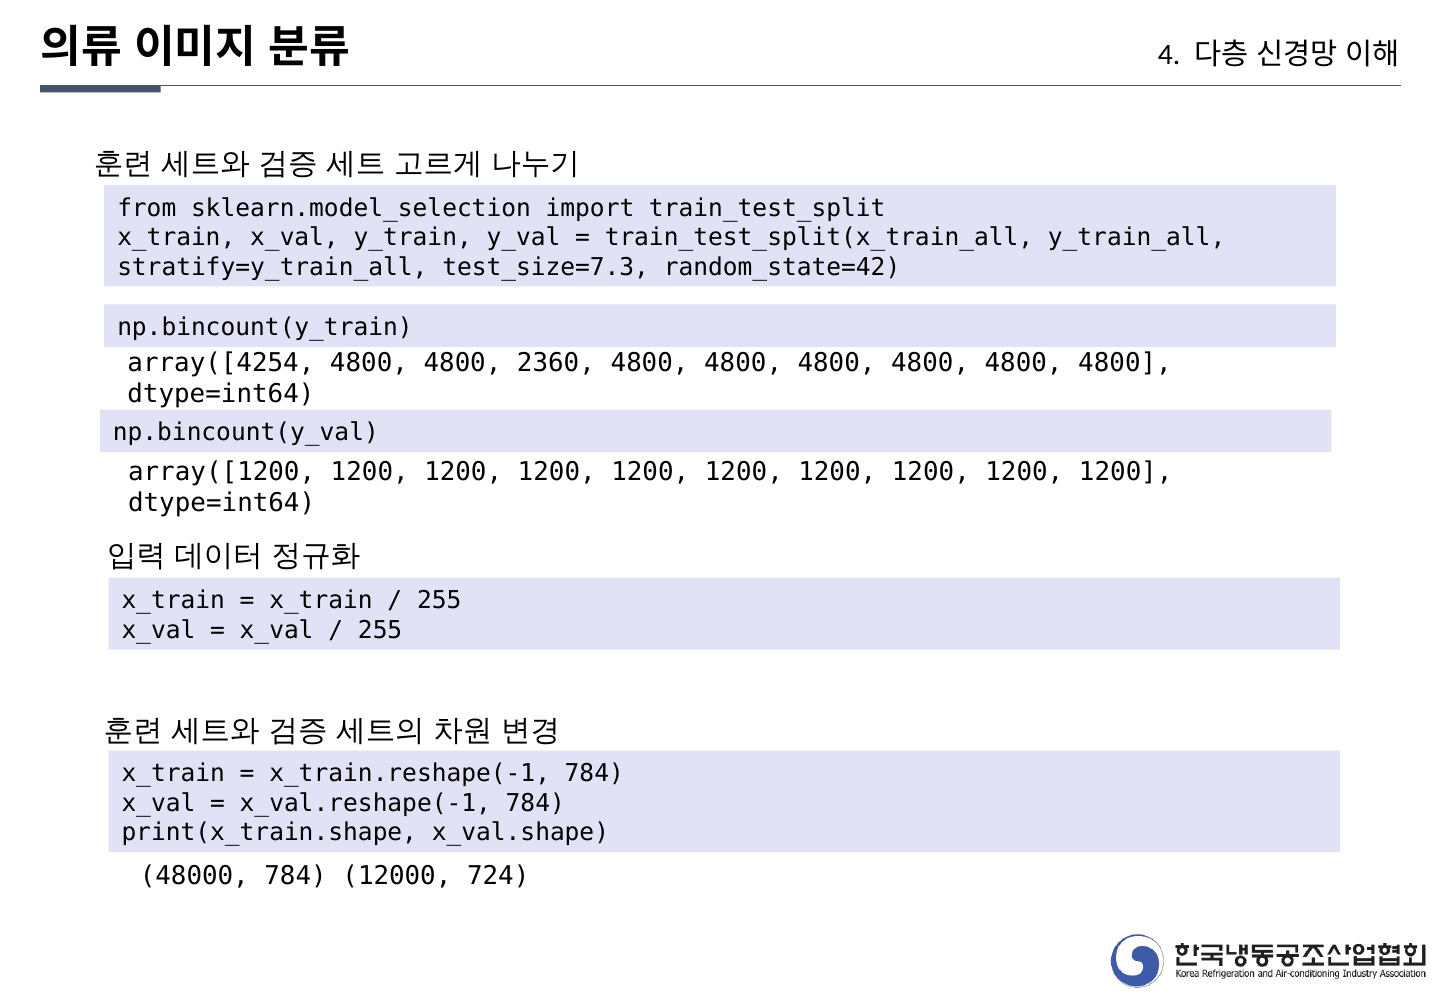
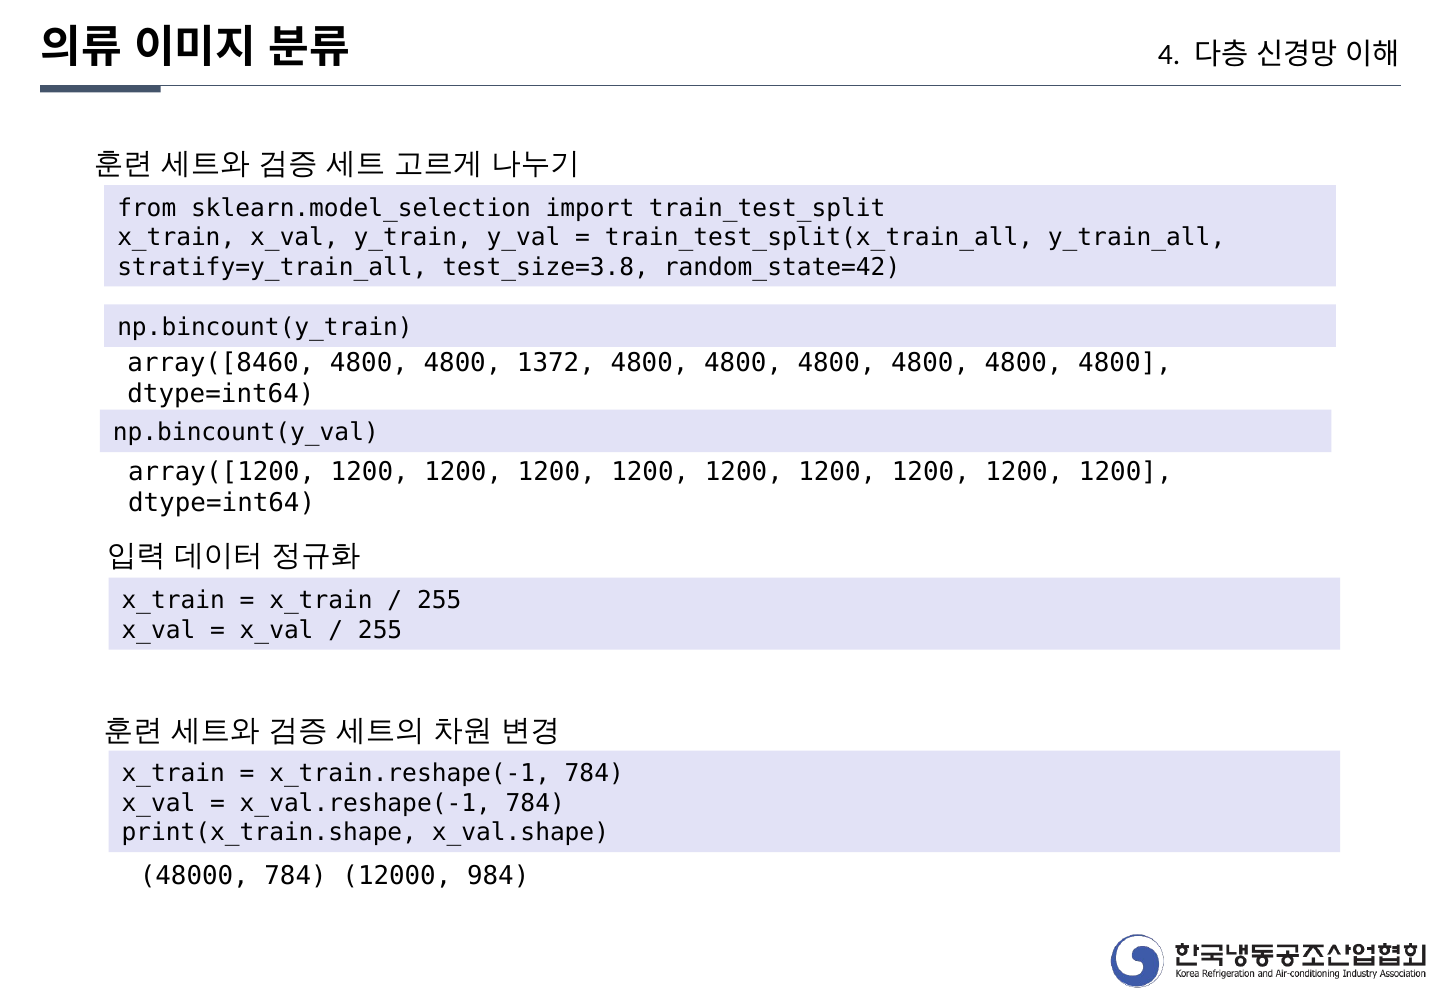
test_size=7.3: test_size=7.3 -> test_size=3.8
array([4254: array([4254 -> array([8460
2360: 2360 -> 1372
724: 724 -> 984
